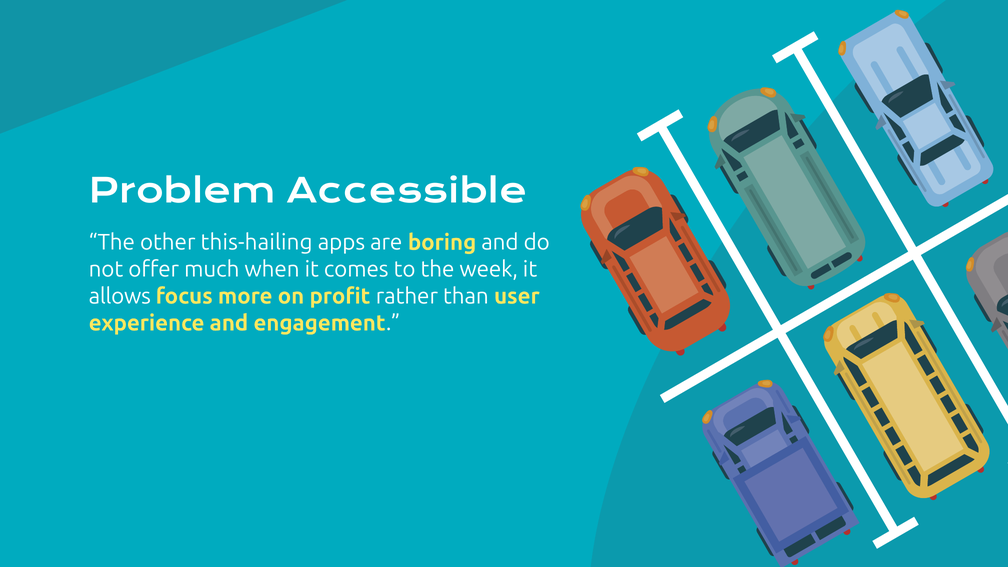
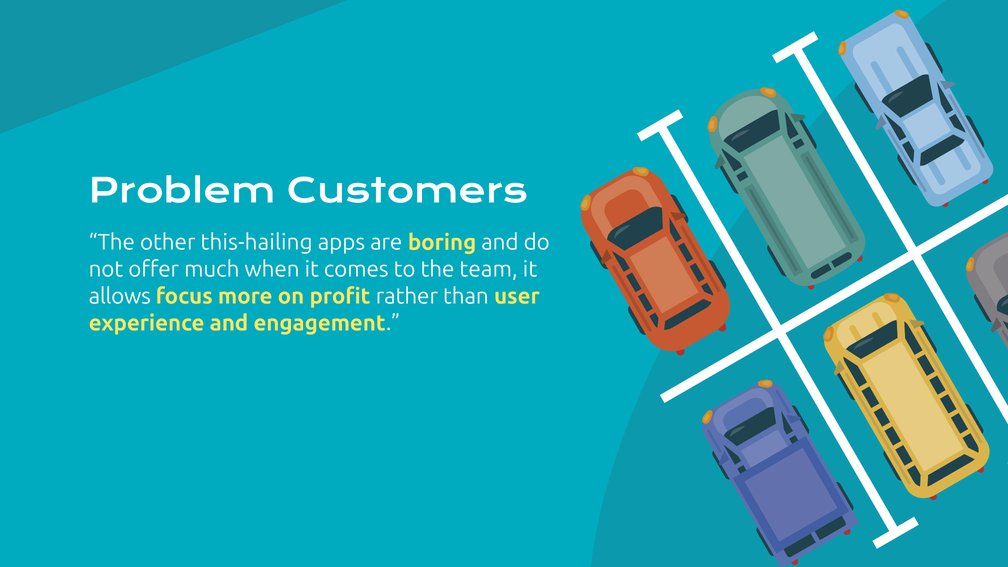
Accessible: Accessible -> Customers
week: week -> team
